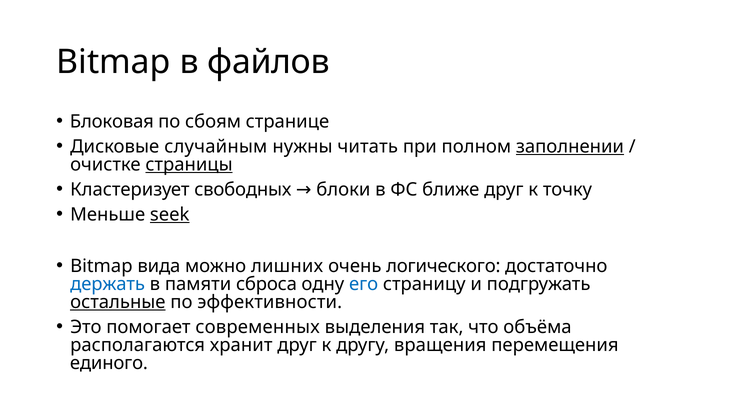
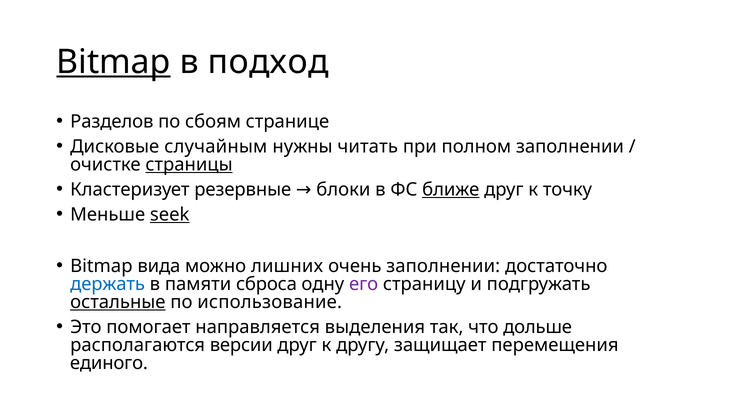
Bitmap at (114, 62) underline: none -> present
файлов: файлов -> подход
Блоковая: Блоковая -> Разделов
заполнении at (570, 147) underline: present -> none
свободных: свободных -> резервные
ближе underline: none -> present
очень логического: логического -> заполнении
его colour: blue -> purple
эффективности: эффективности -> использование
современных: современных -> направляется
объёма: объёма -> дольше
хранит: хранит -> версии
вращения: вращения -> защищает
